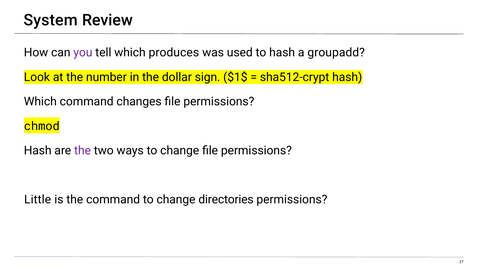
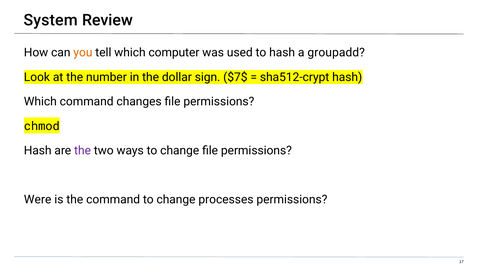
you colour: purple -> orange
produces: produces -> computer
$1$: $1$ -> $7$
Little: Little -> Were
directories: directories -> processes
